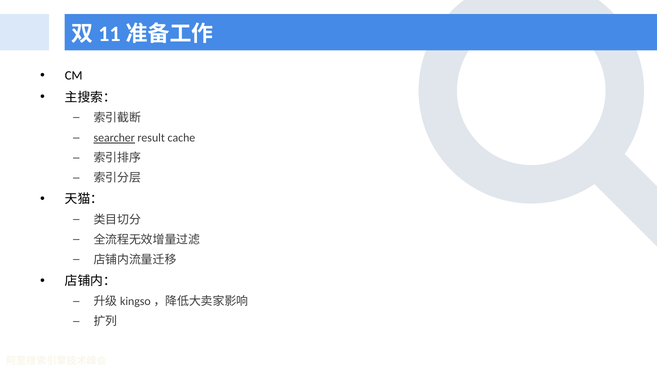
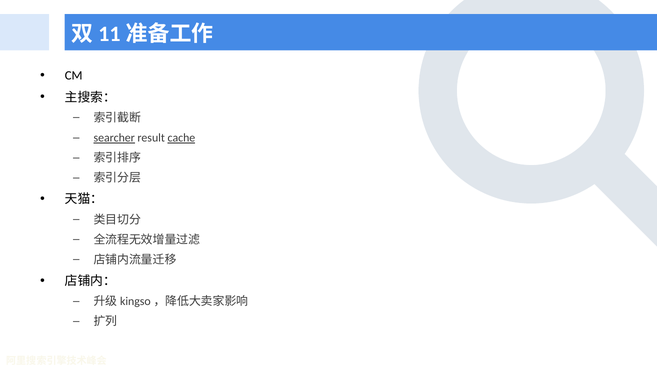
cache underline: none -> present
